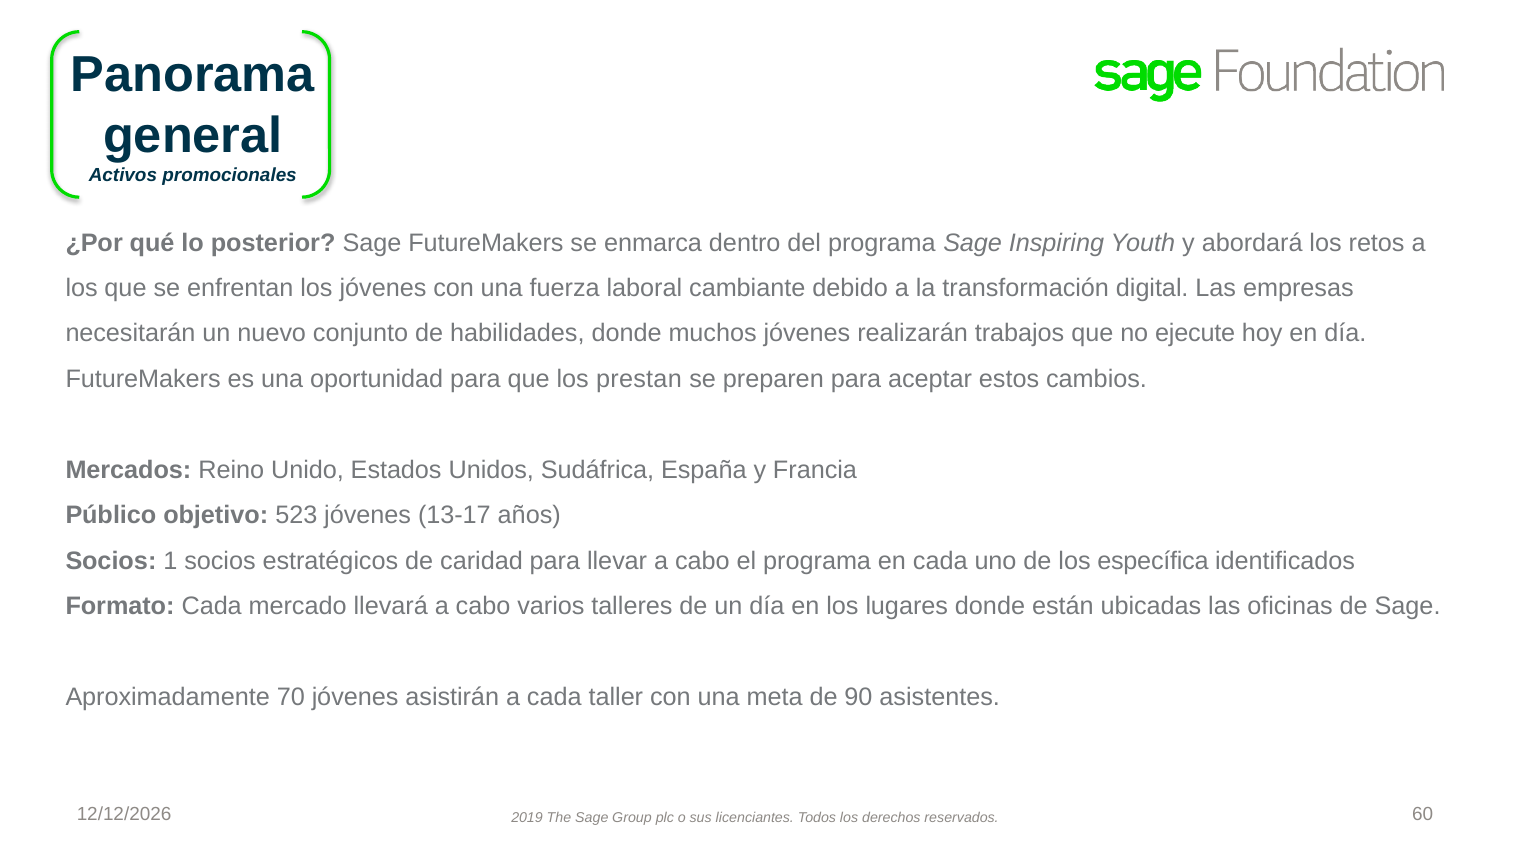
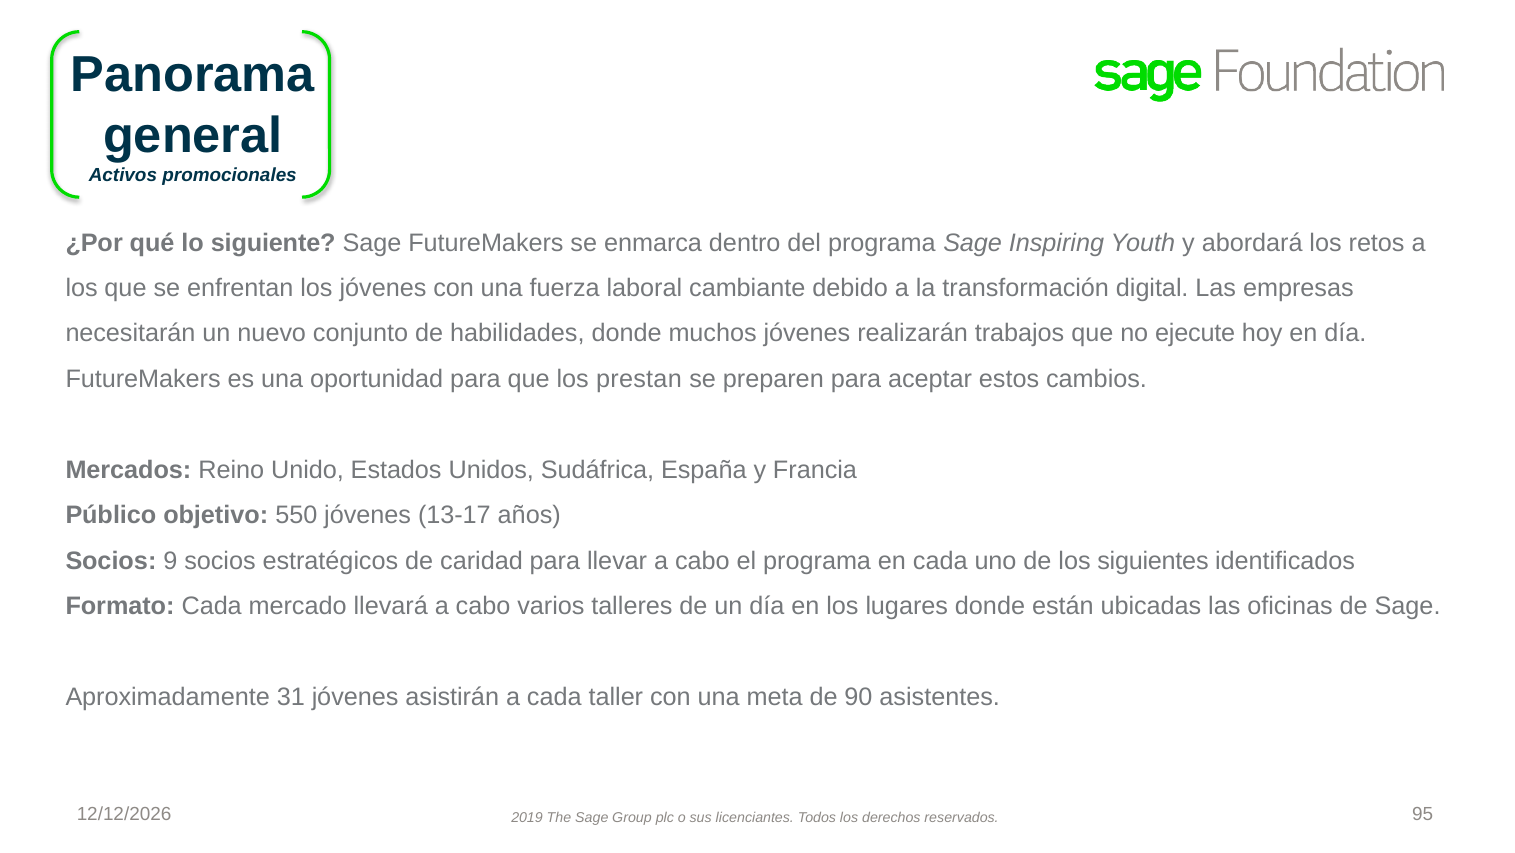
posterior: posterior -> siguiente
523: 523 -> 550
1: 1 -> 9
específica: específica -> siguientes
70: 70 -> 31
60: 60 -> 95
